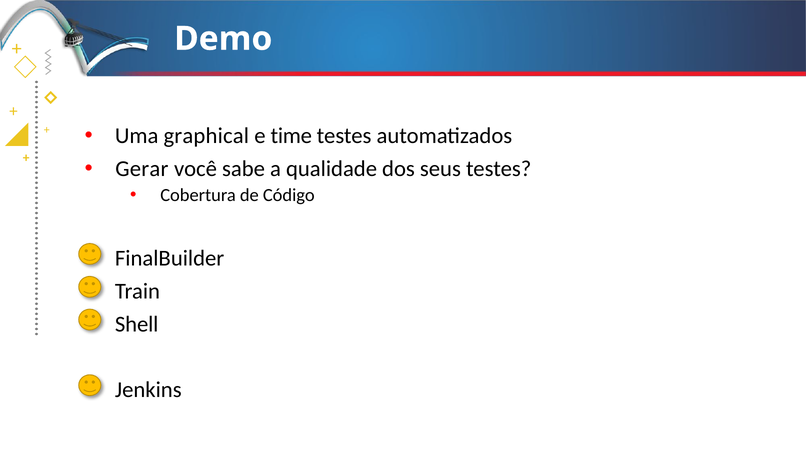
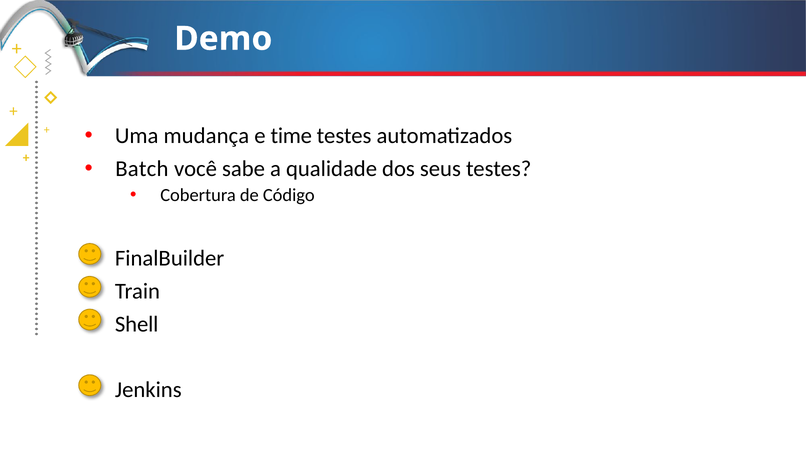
graphical: graphical -> mudança
Gerar: Gerar -> Batch
